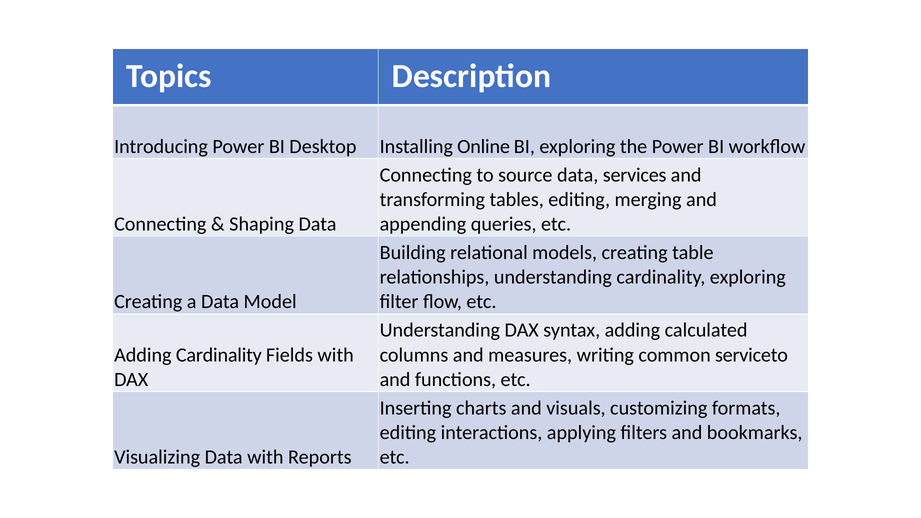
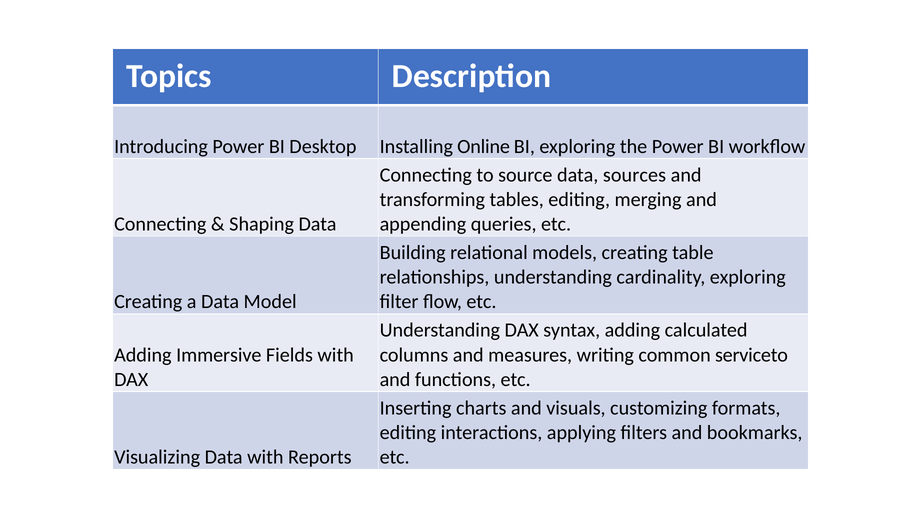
services: services -> sources
Adding Cardinality: Cardinality -> Immersive
